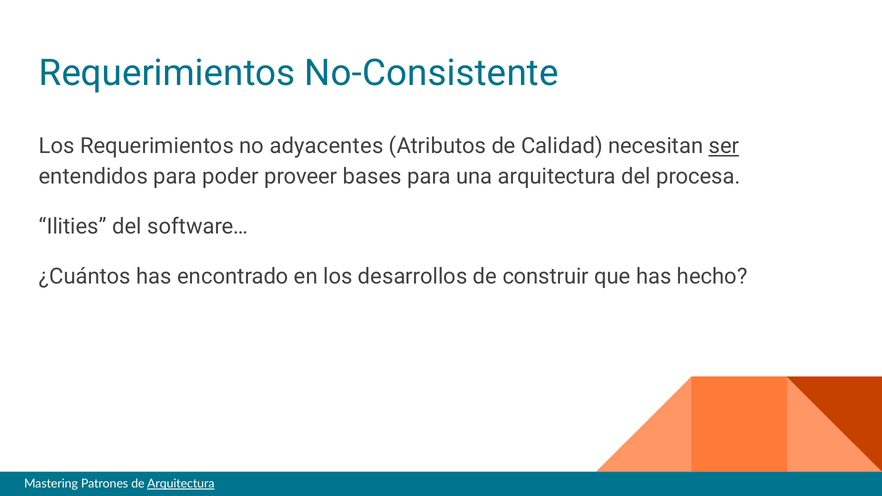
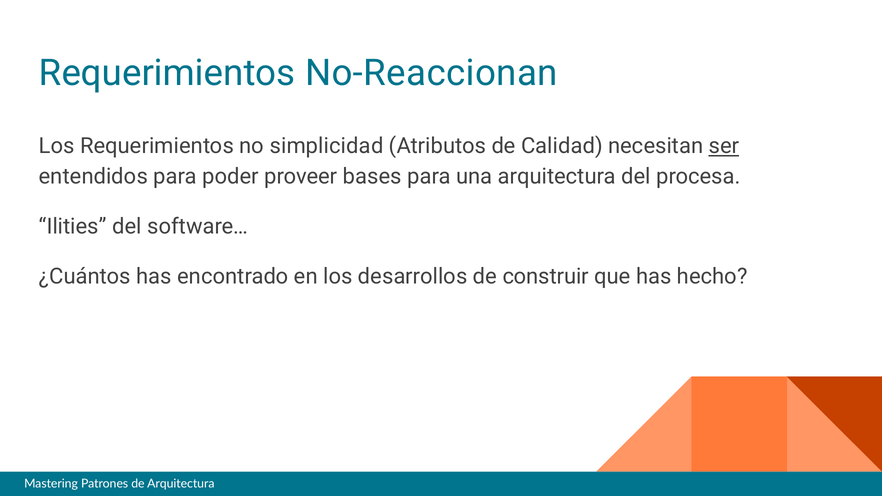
No-Consistente: No-Consistente -> No-Reaccionan
adyacentes: adyacentes -> simplicidad
Arquitectura at (181, 484) underline: present -> none
